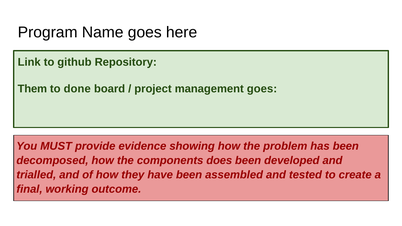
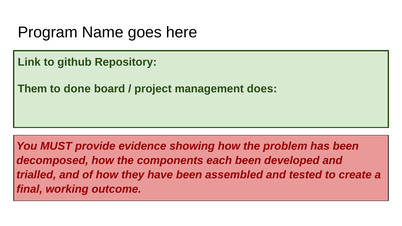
management goes: goes -> does
does: does -> each
